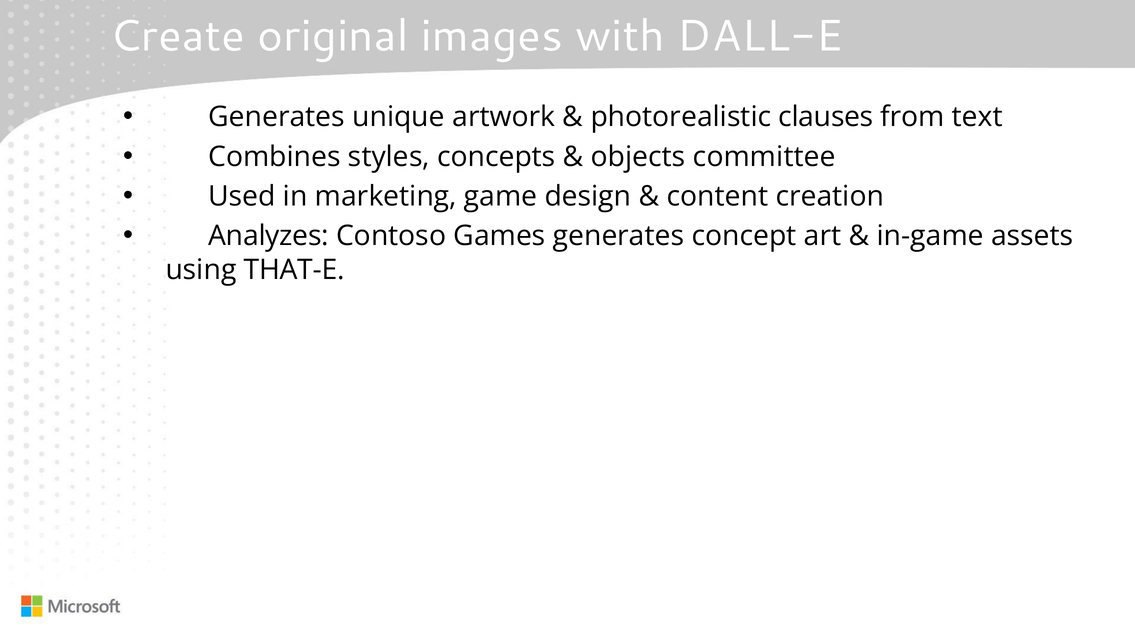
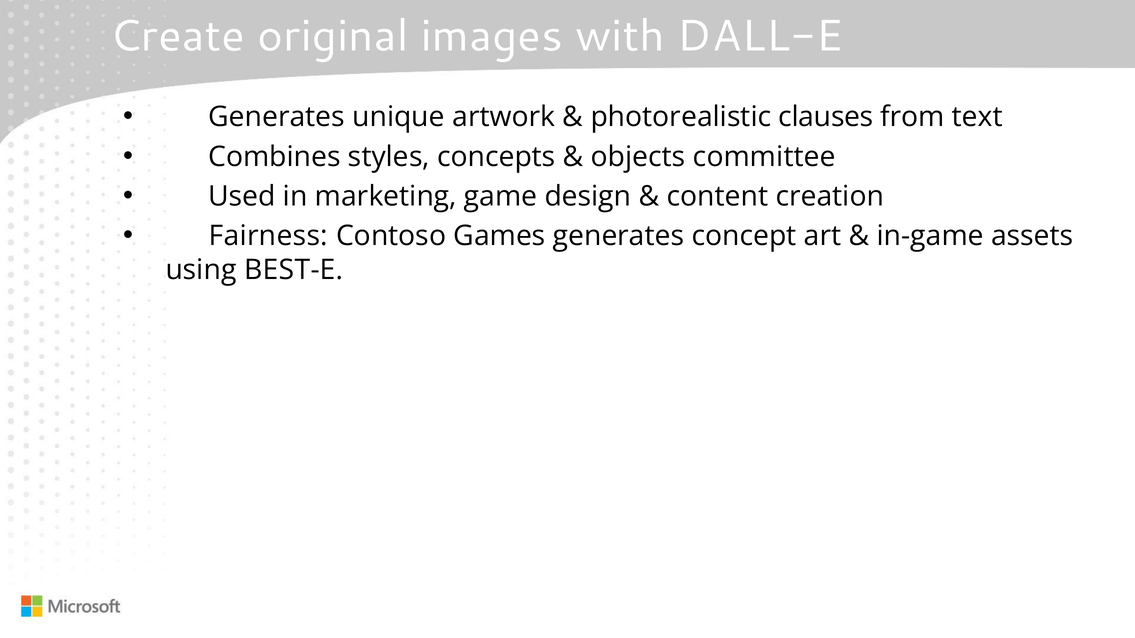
Analyzes: Analyzes -> Fairness
THAT-E: THAT-E -> BEST-E
